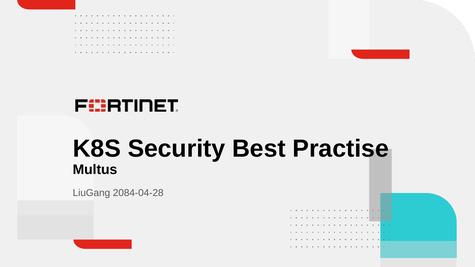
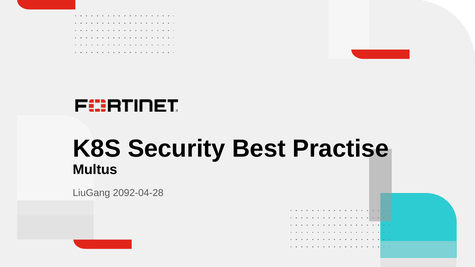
2084-04-28: 2084-04-28 -> 2092-04-28
